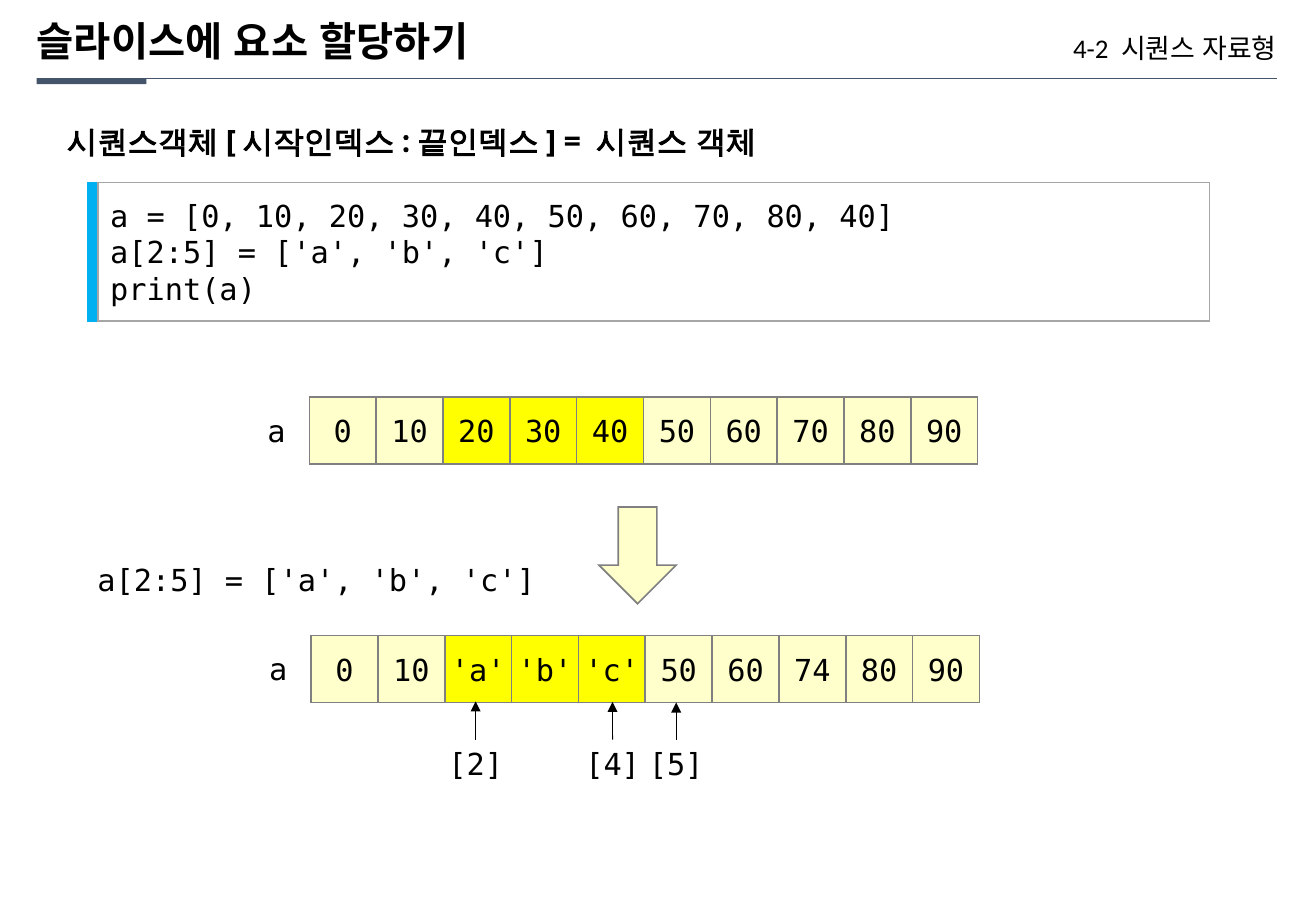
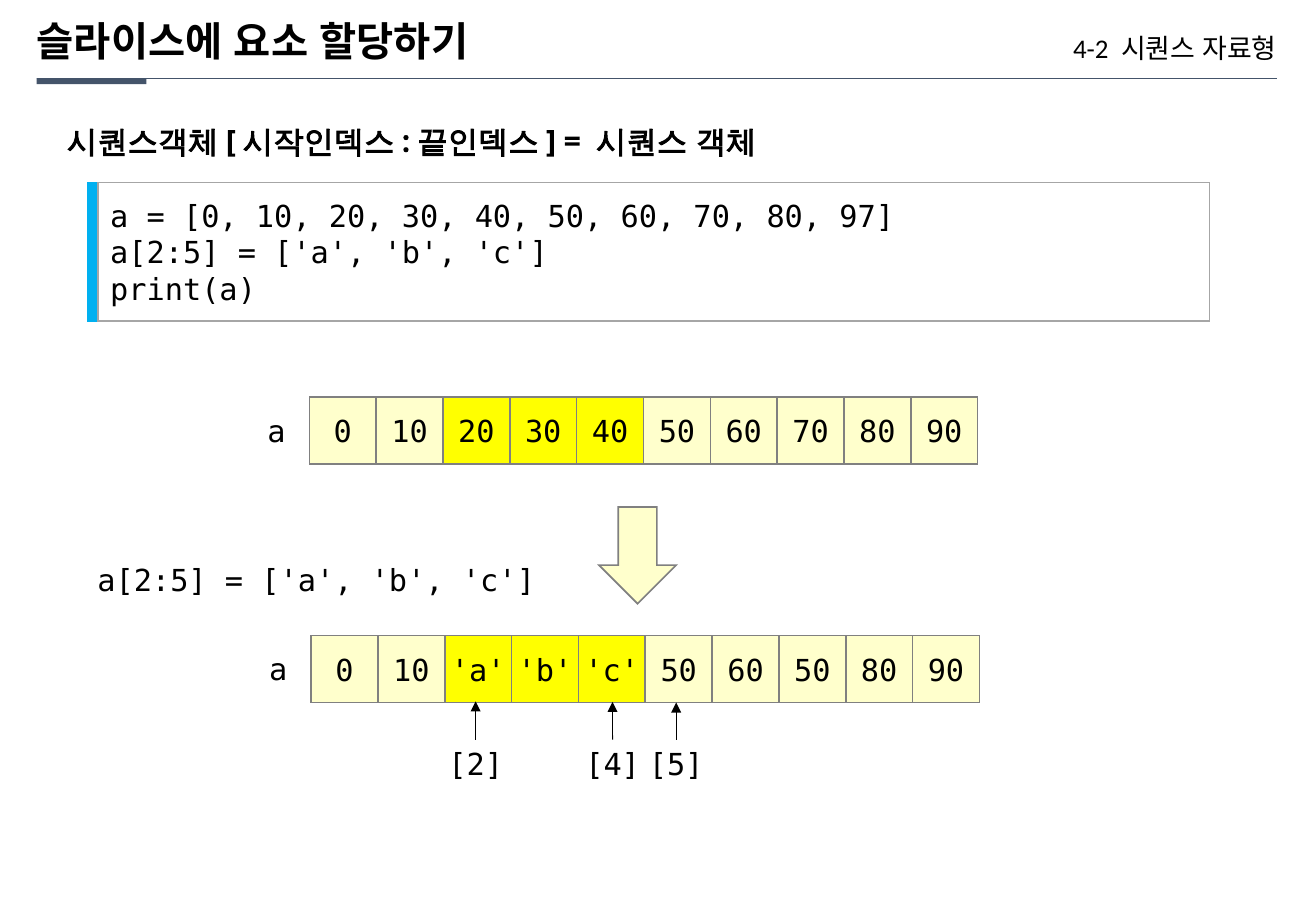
80 40: 40 -> 97
60 74: 74 -> 50
